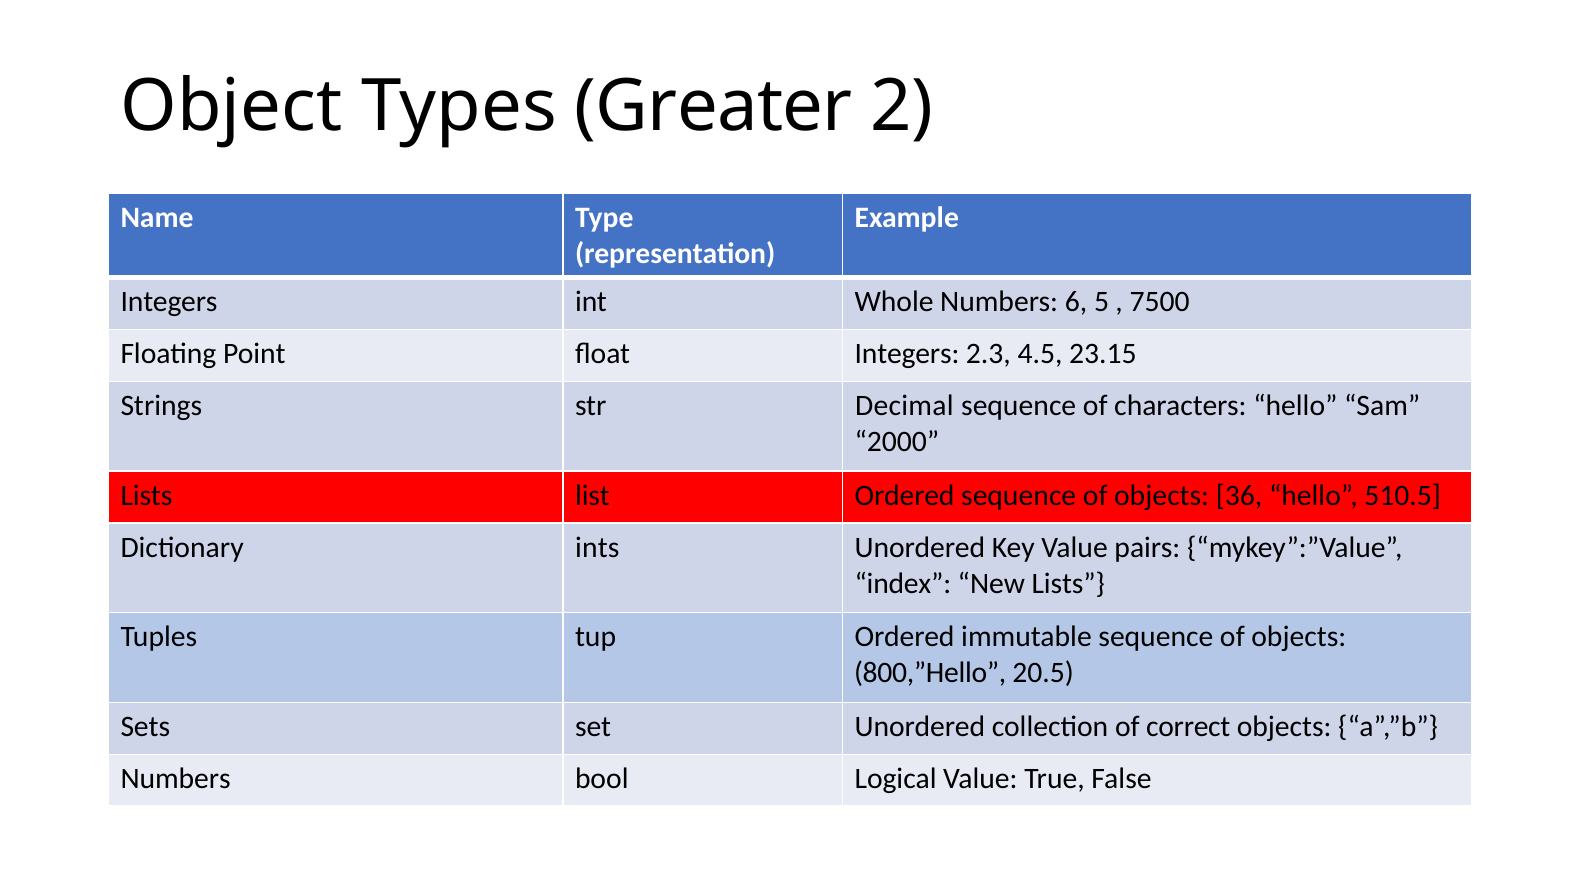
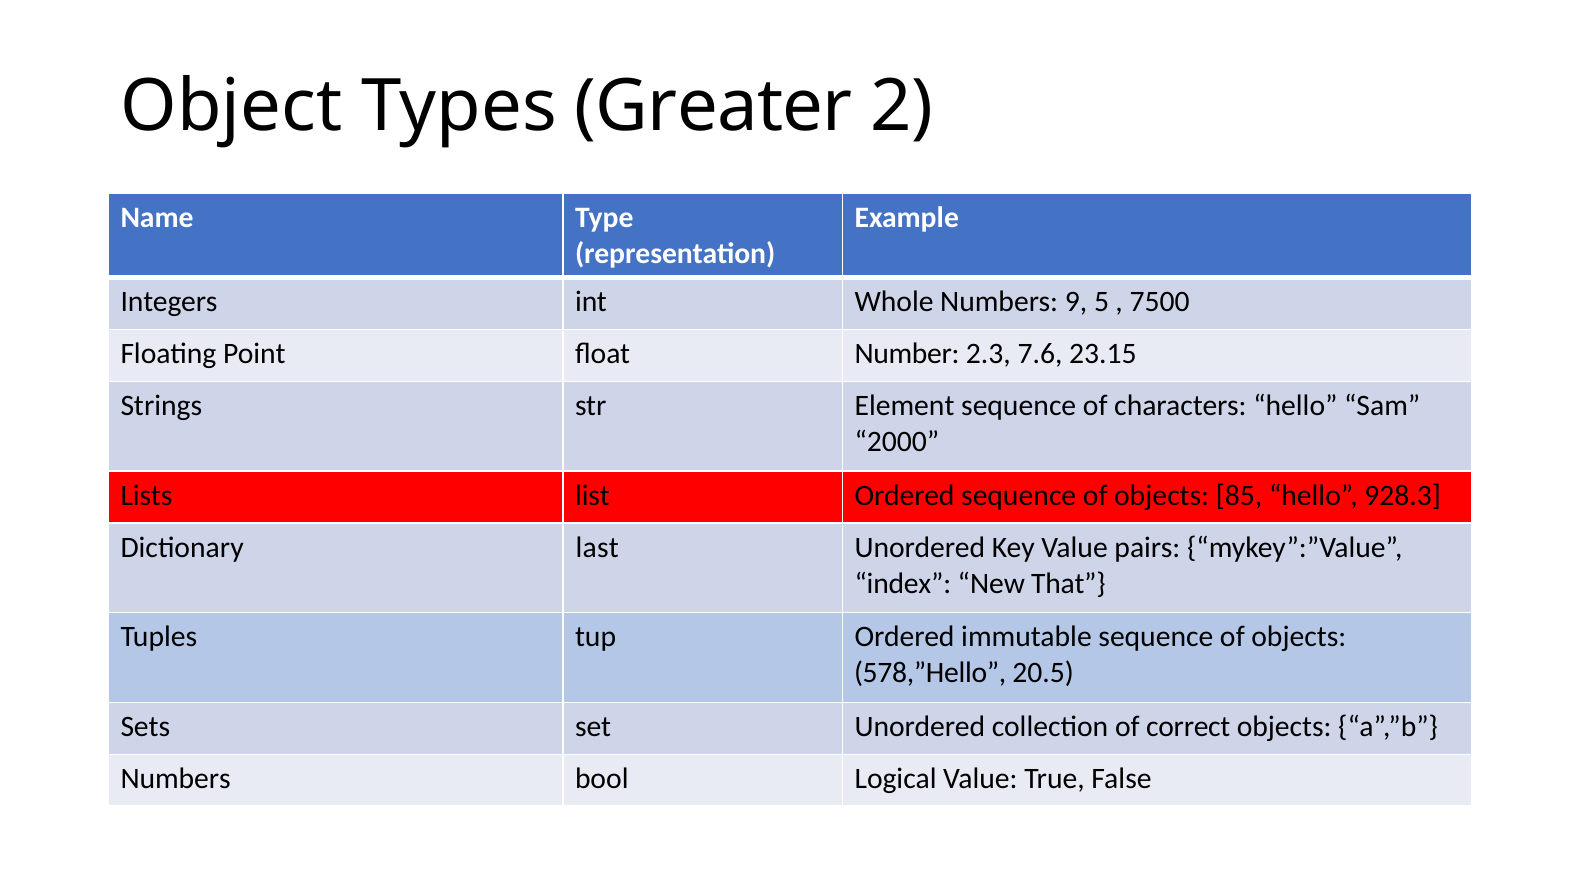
6: 6 -> 9
float Integers: Integers -> Number
4.5: 4.5 -> 7.6
Decimal: Decimal -> Element
36: 36 -> 85
510.5: 510.5 -> 928.3
ints: ints -> last
New Lists: Lists -> That
800,”Hello: 800,”Hello -> 578,”Hello
